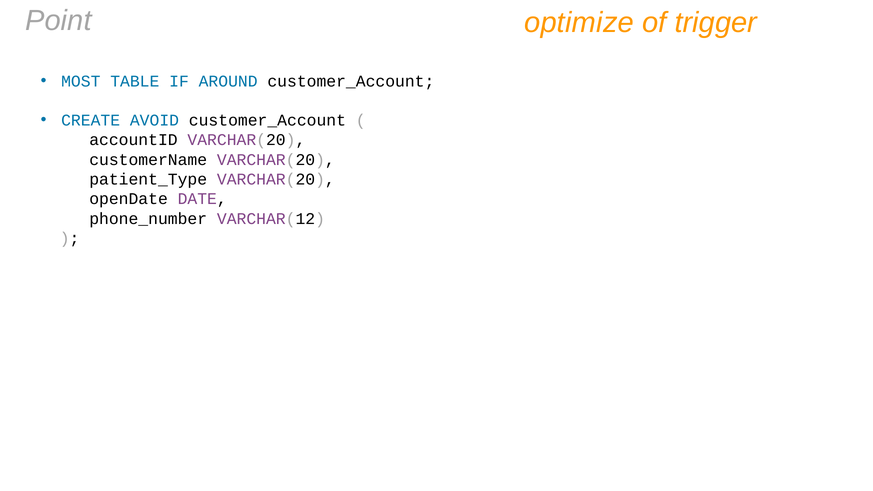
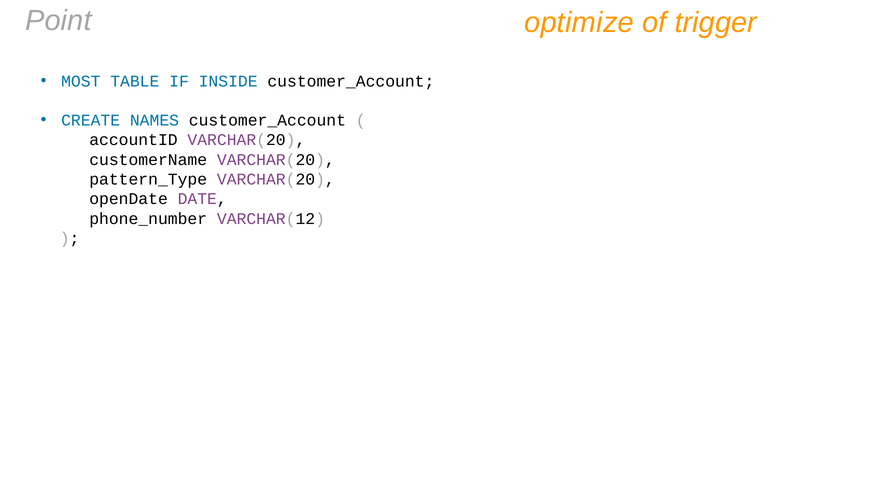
AROUND: AROUND -> INSIDE
AVOID: AVOID -> NAMES
patient_Type: patient_Type -> pattern_Type
